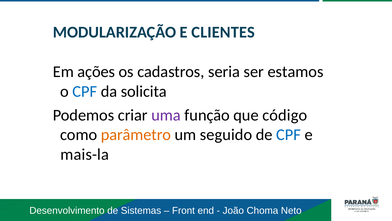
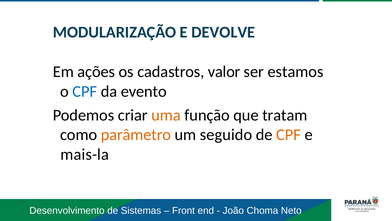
CLIENTES: CLIENTES -> DEVOLVE
seria: seria -> valor
solicita: solicita -> evento
uma colour: purple -> orange
código: código -> tratam
CPF at (289, 135) colour: blue -> orange
